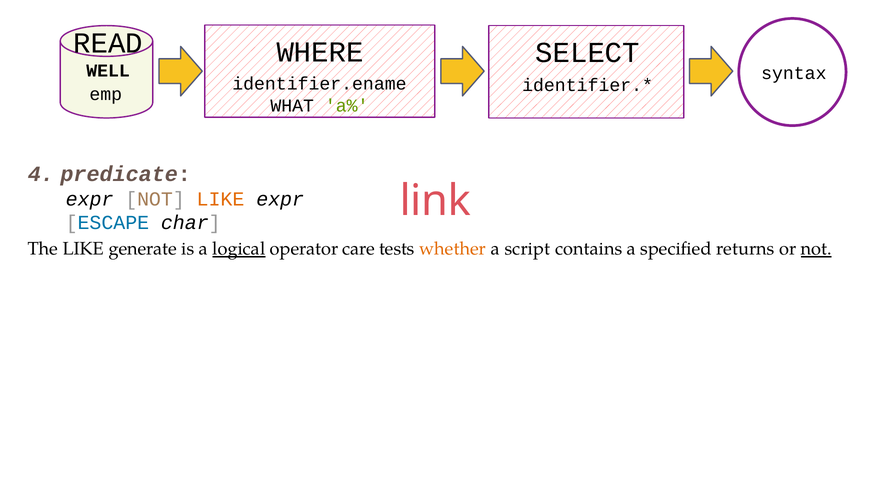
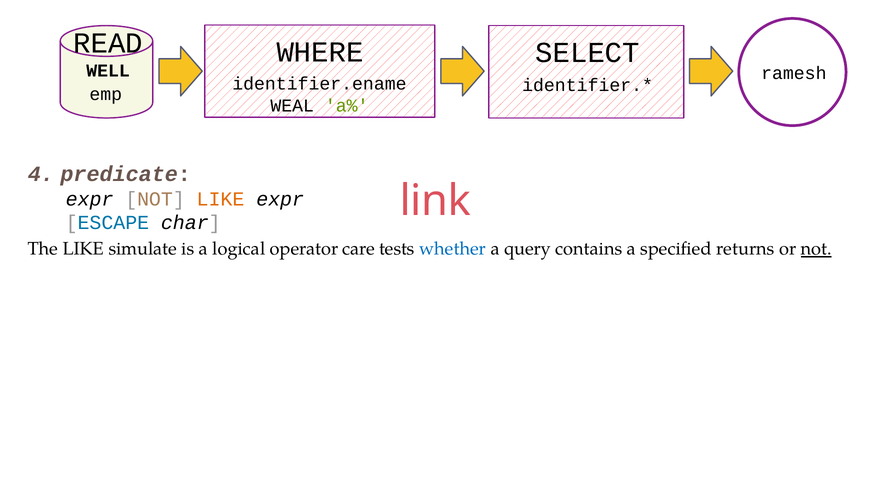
syntax: syntax -> ramesh
WHAT: WHAT -> WEAL
generate: generate -> simulate
logical underline: present -> none
whether colour: orange -> blue
script: script -> query
